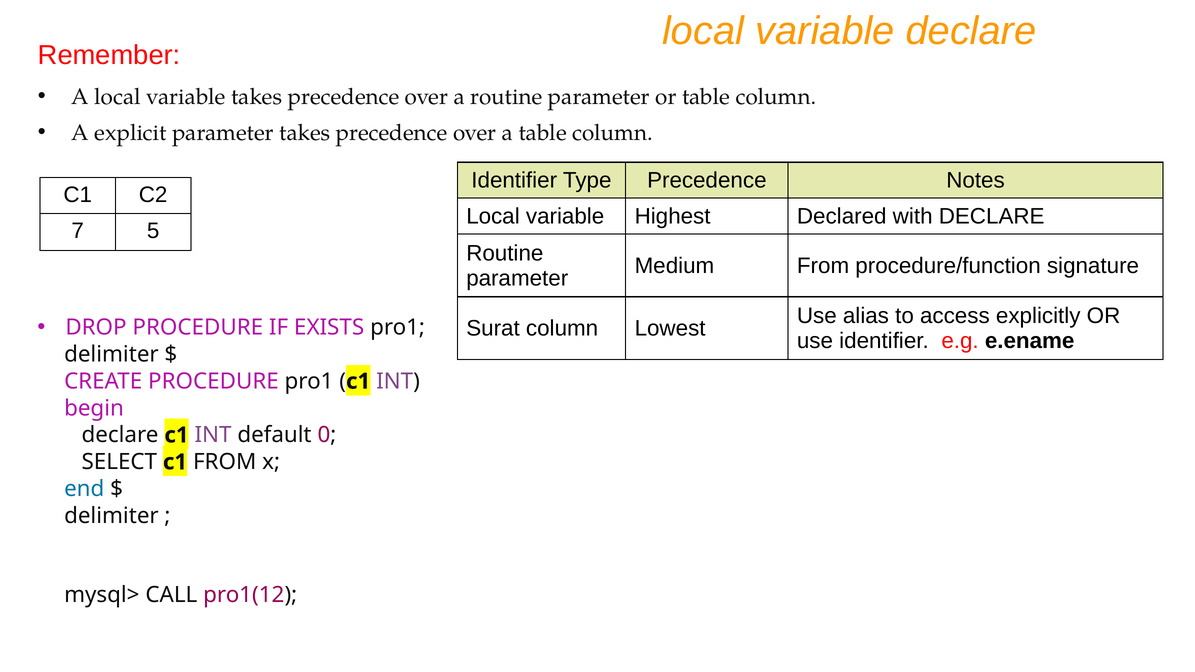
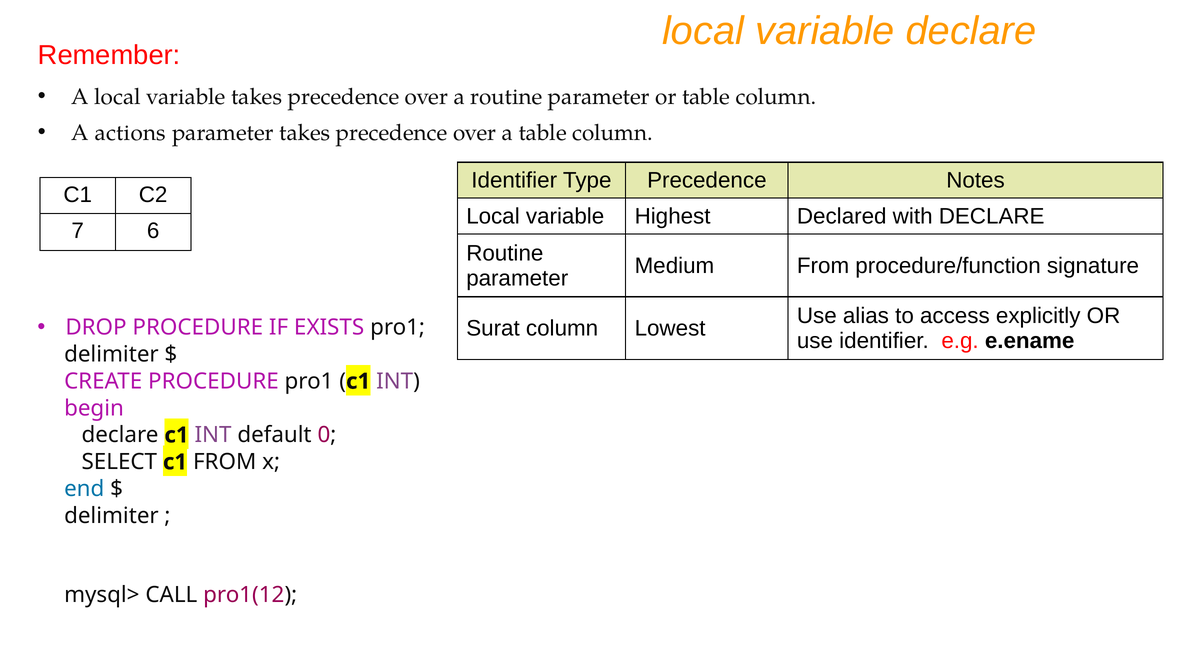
explicit: explicit -> actions
5: 5 -> 6
